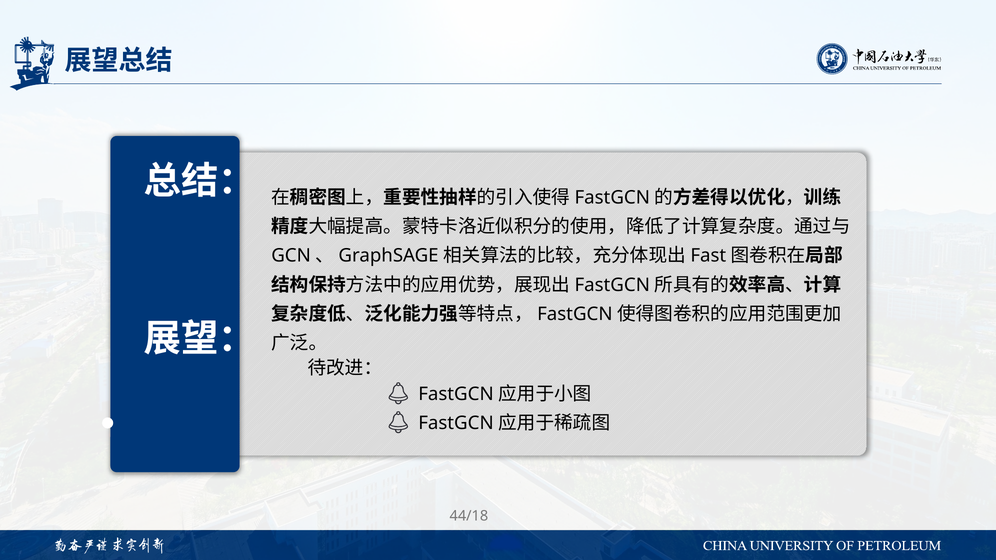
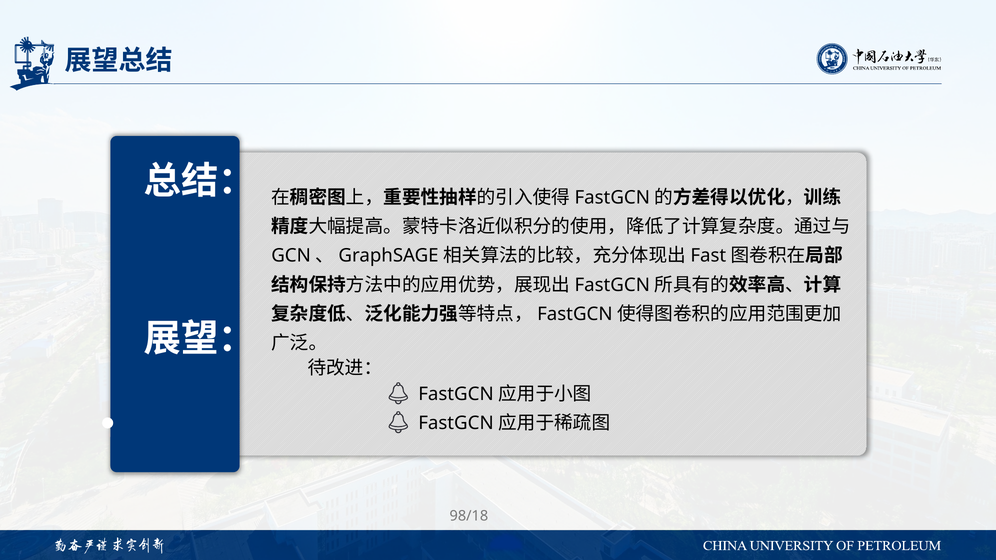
44/18: 44/18 -> 98/18
